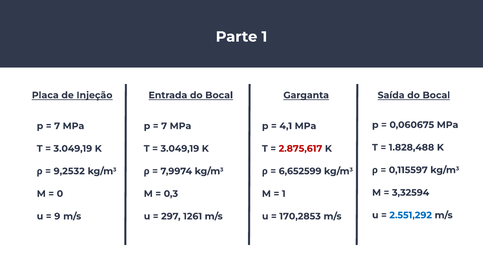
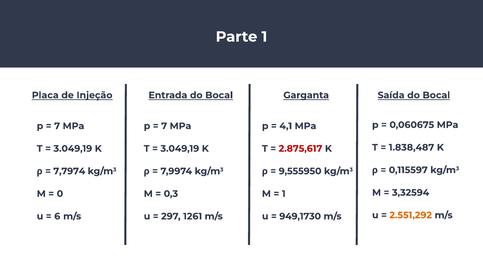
1.828,488: 1.828,488 -> 1.838,487
9,2532: 9,2532 -> 7,7974
6,652599: 6,652599 -> 9,555950
2.551,292 colour: blue -> orange
9: 9 -> 6
170,2853: 170,2853 -> 949,1730
